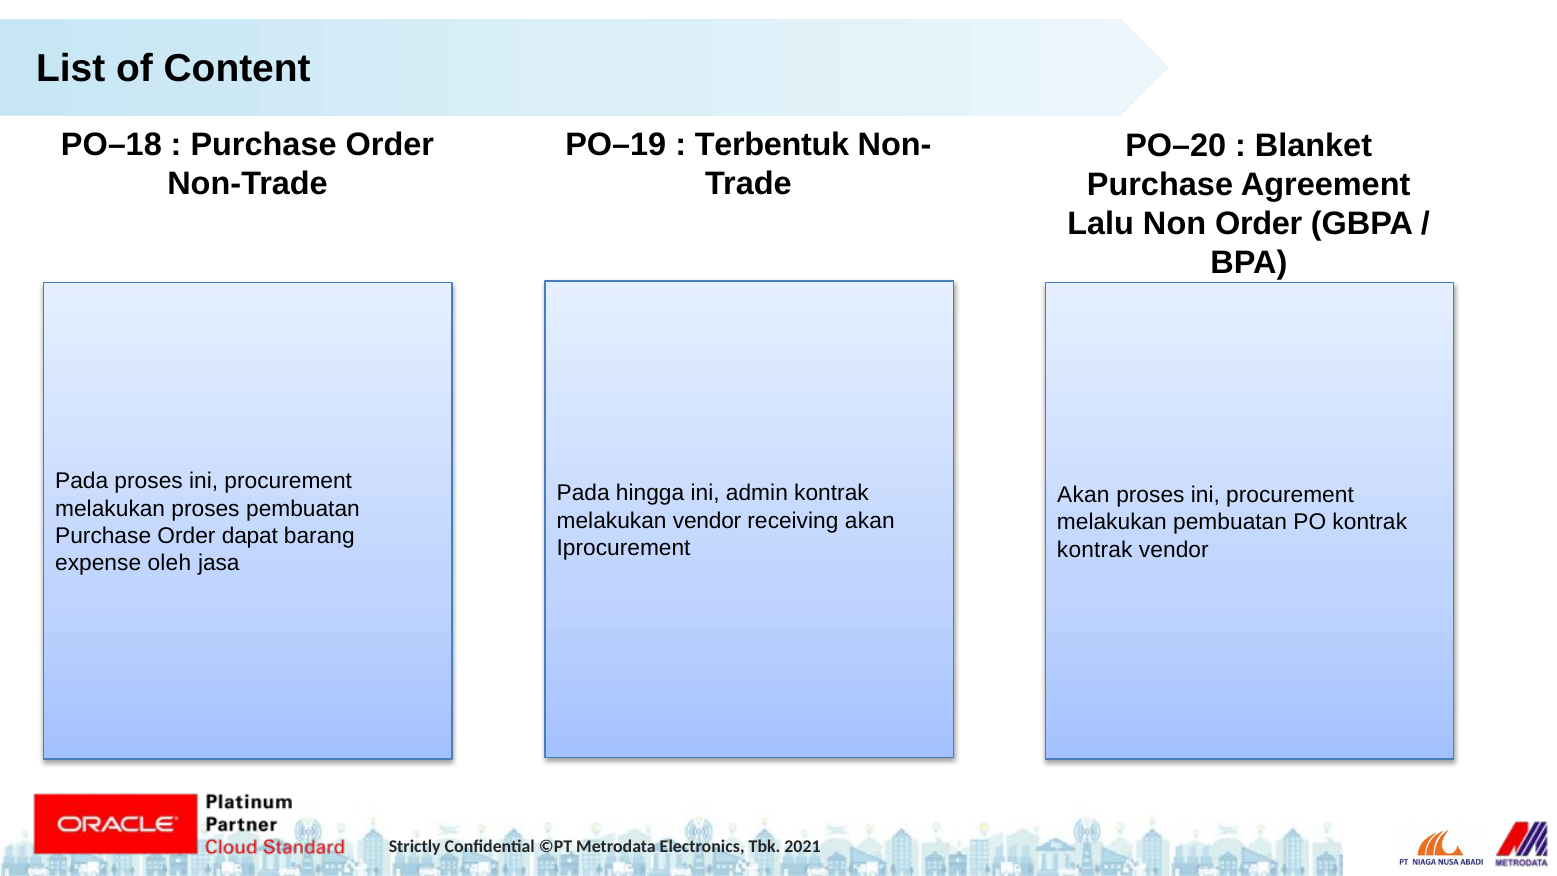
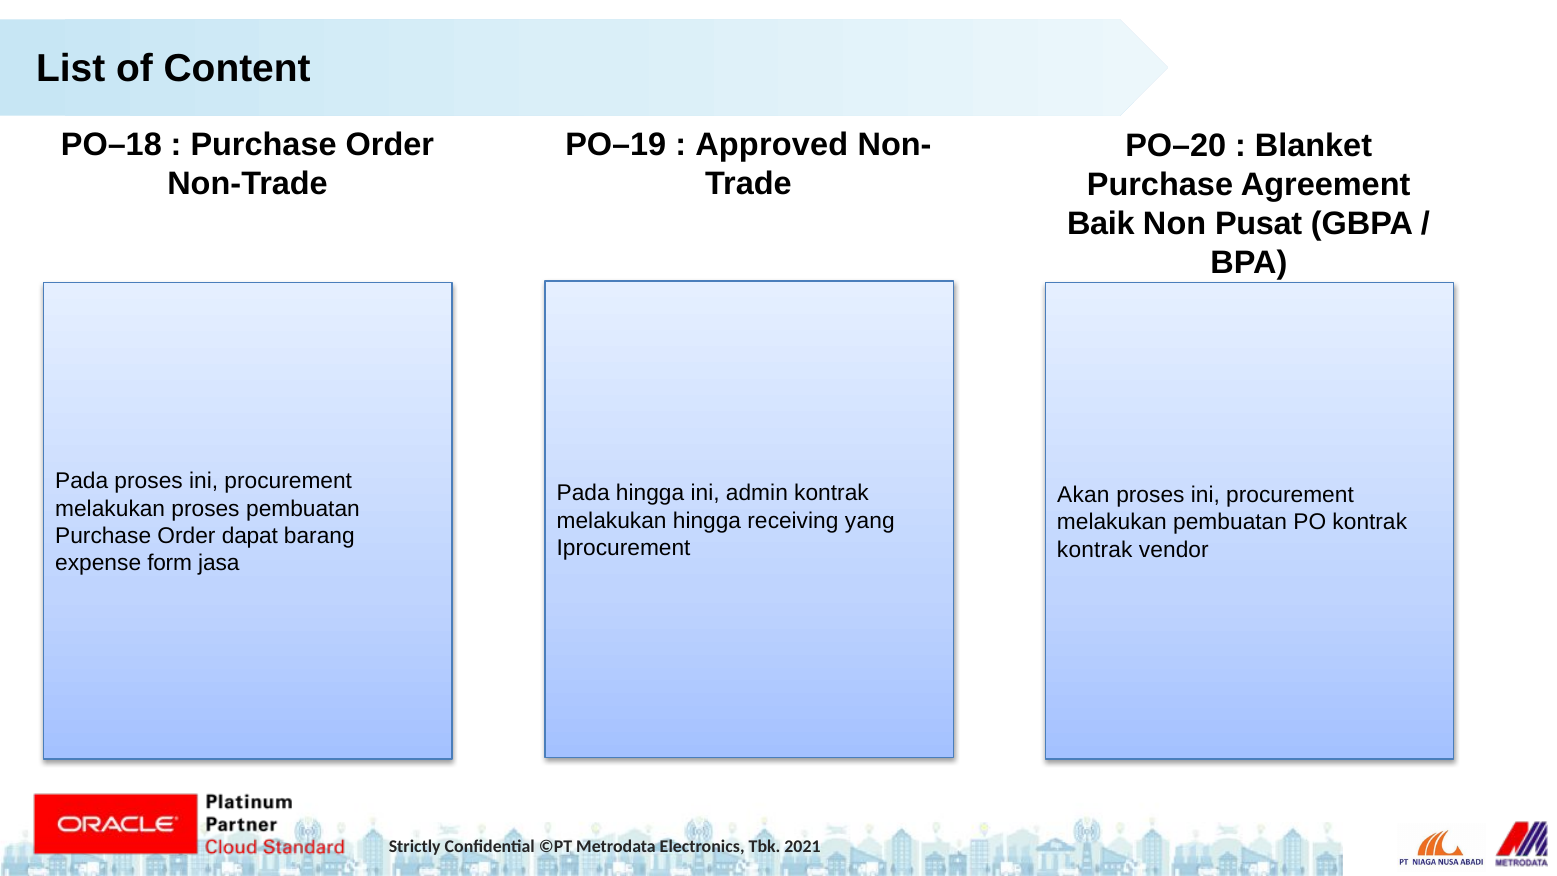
Terbentuk: Terbentuk -> Approved
Lalu: Lalu -> Baik
Non Order: Order -> Pusat
melakukan vendor: vendor -> hingga
receiving akan: akan -> yang
oleh: oleh -> form
